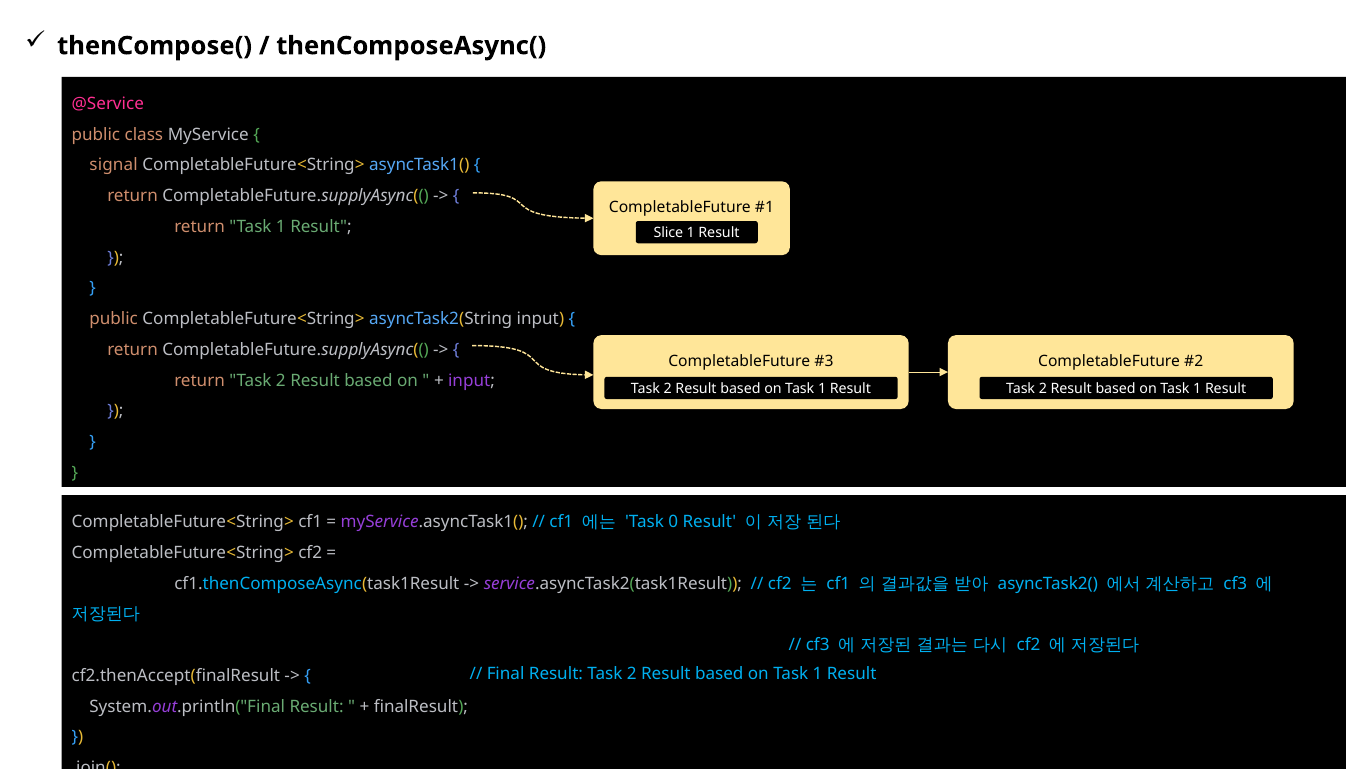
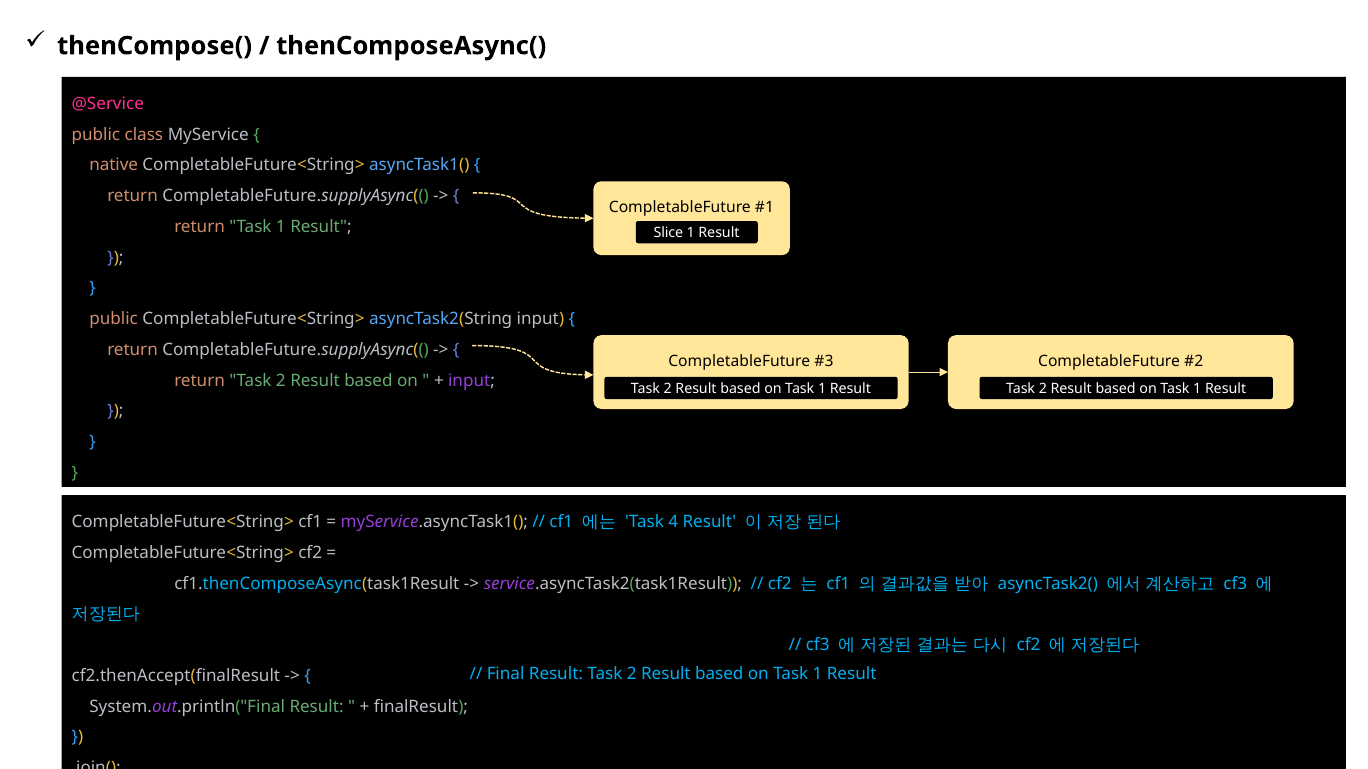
signal: signal -> native
0: 0 -> 4
